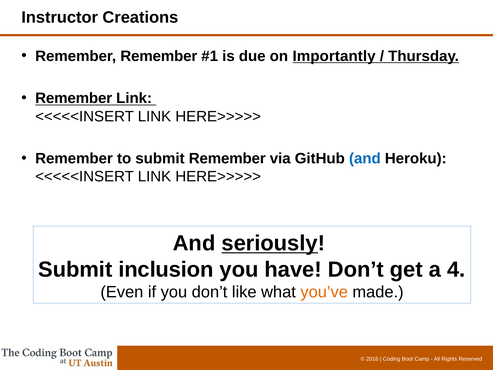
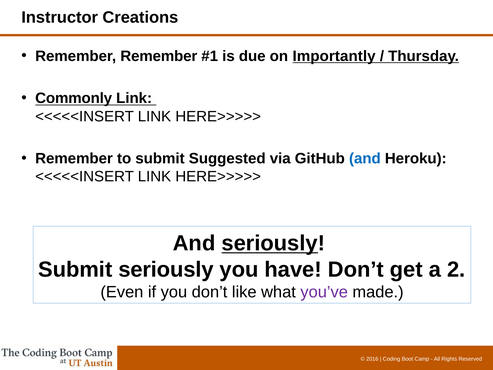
Remember at (74, 98): Remember -> Commonly
submit Remember: Remember -> Suggested
Submit inclusion: inclusion -> seriously
4: 4 -> 2
you’ve colour: orange -> purple
